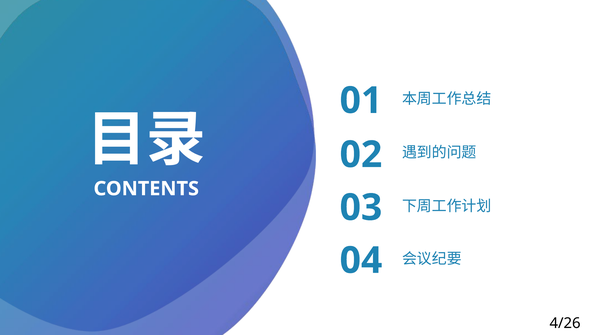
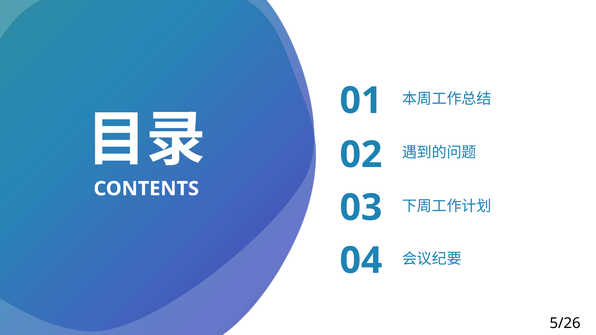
4/26: 4/26 -> 5/26
